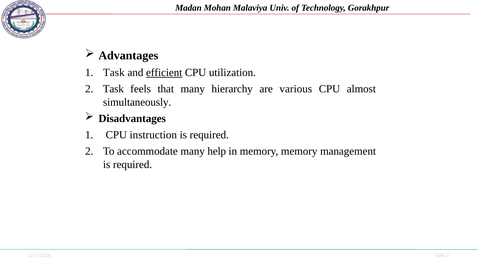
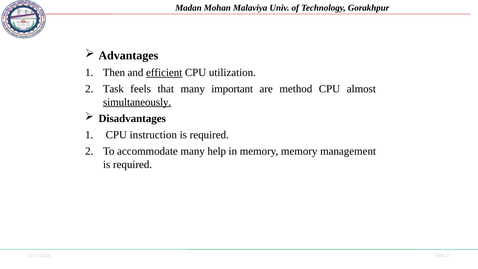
Task at (114, 72): Task -> Then
hierarchy: hierarchy -> important
various: various -> method
simultaneously underline: none -> present
